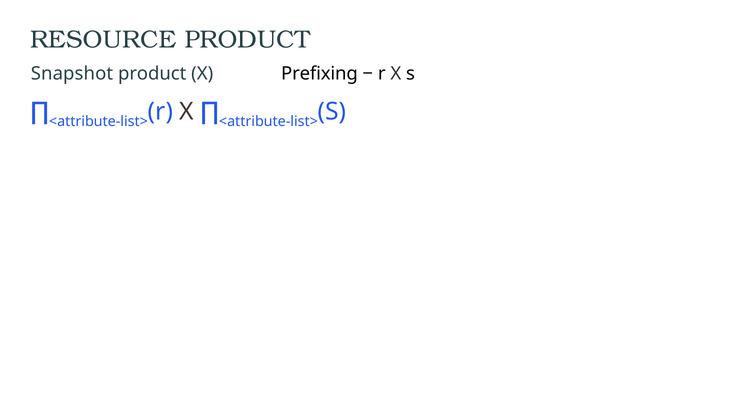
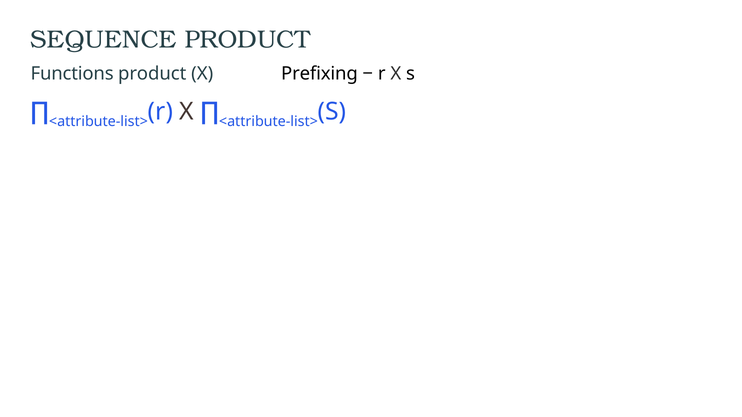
RESOURCE: RESOURCE -> SEQUENCE
Snapshot: Snapshot -> Functions
